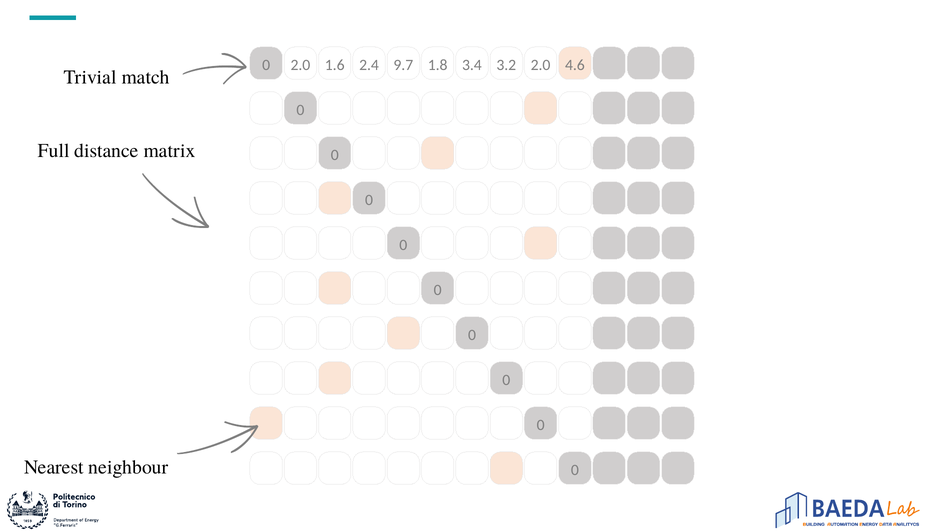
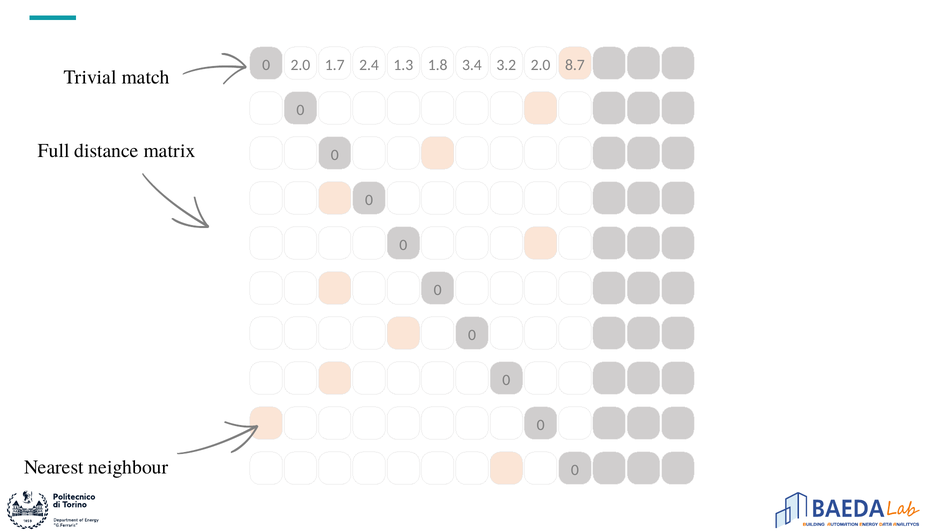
1.6: 1.6 -> 1.7
9.7: 9.7 -> 1.3
4.6: 4.6 -> 8.7
